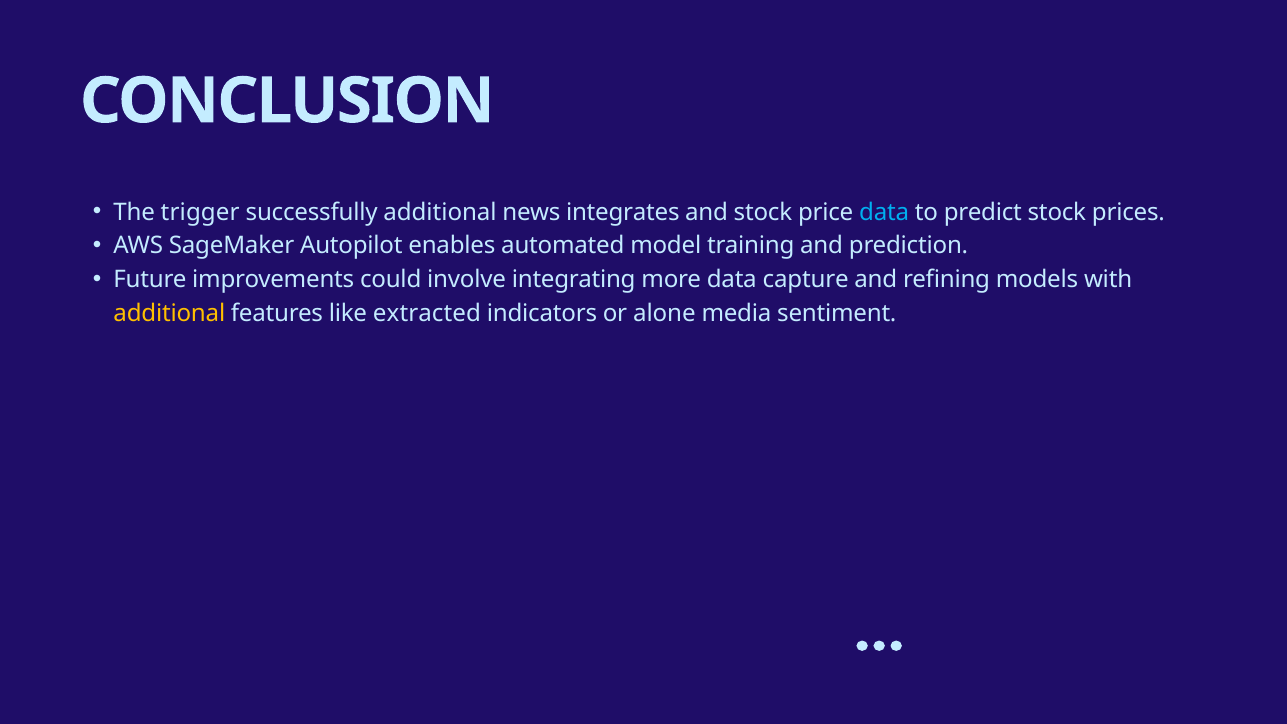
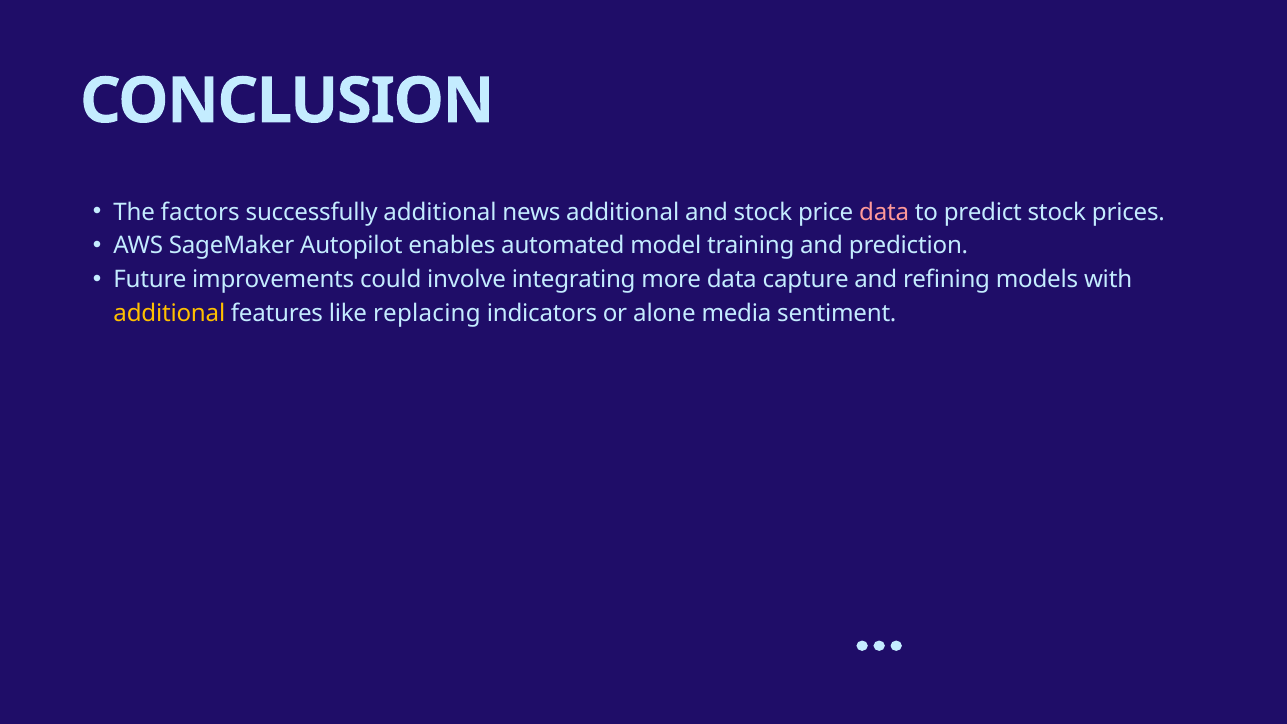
trigger: trigger -> factors
news integrates: integrates -> additional
data at (884, 212) colour: light blue -> pink
extracted: extracted -> replacing
